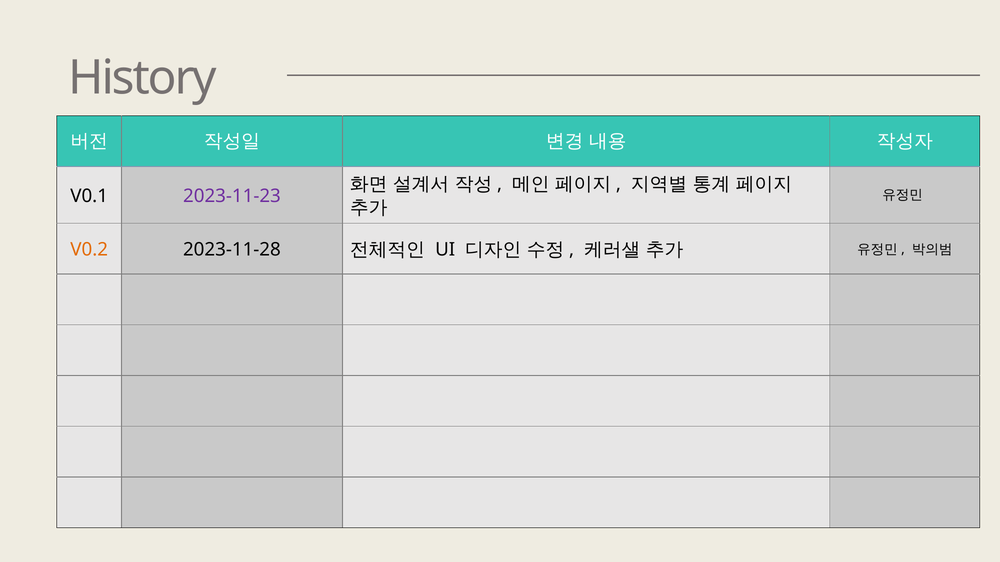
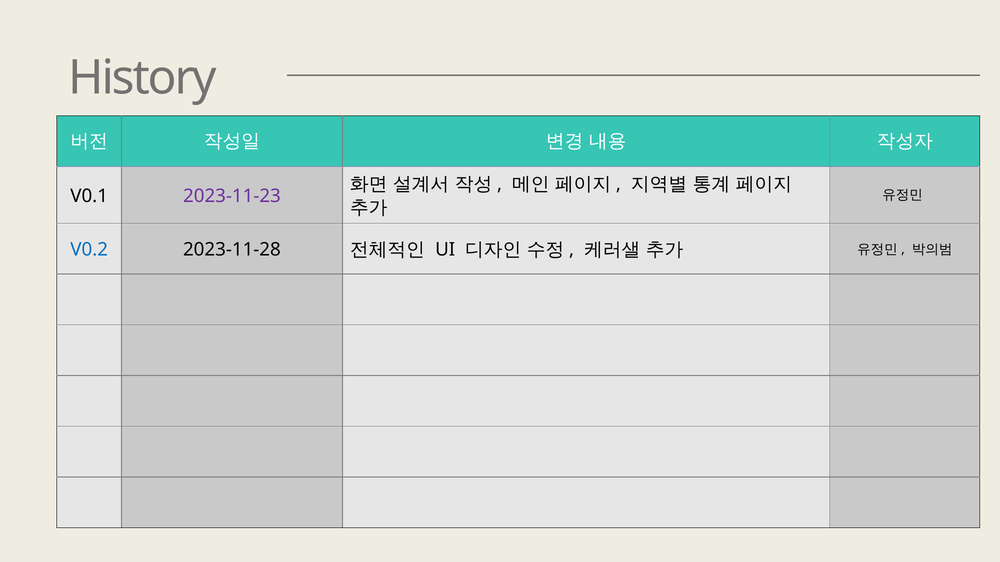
V0.2 colour: orange -> blue
